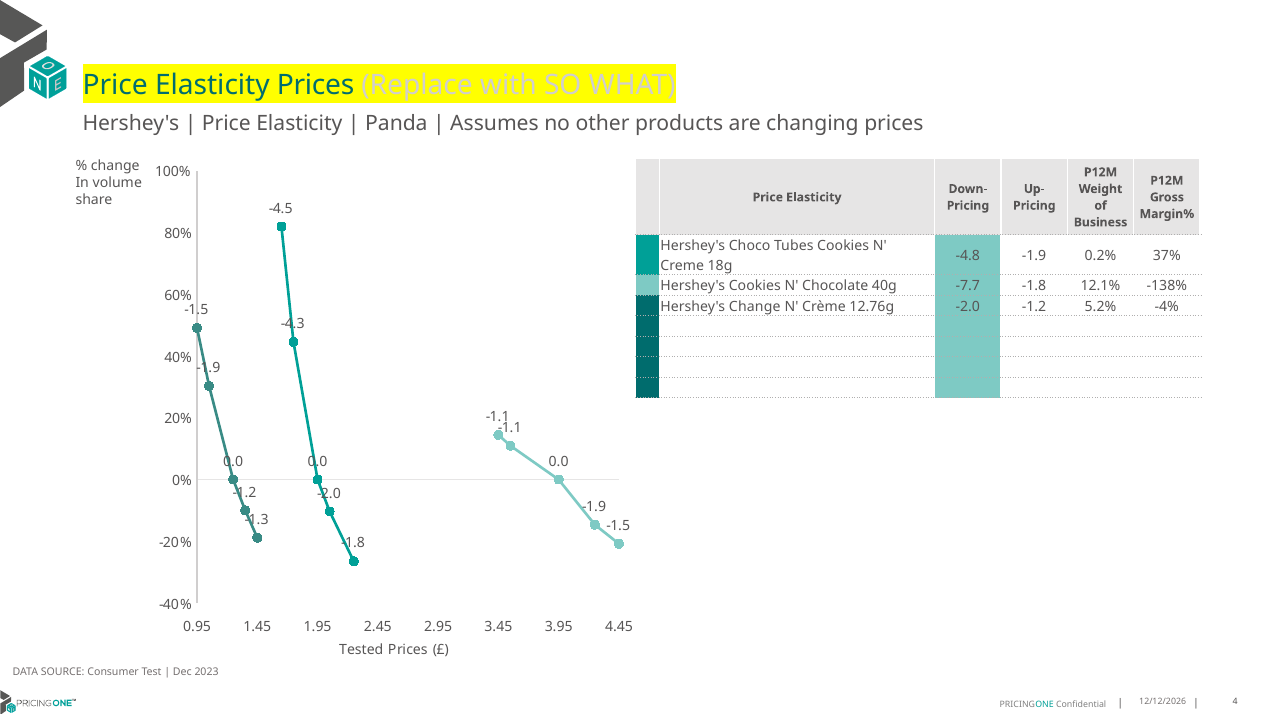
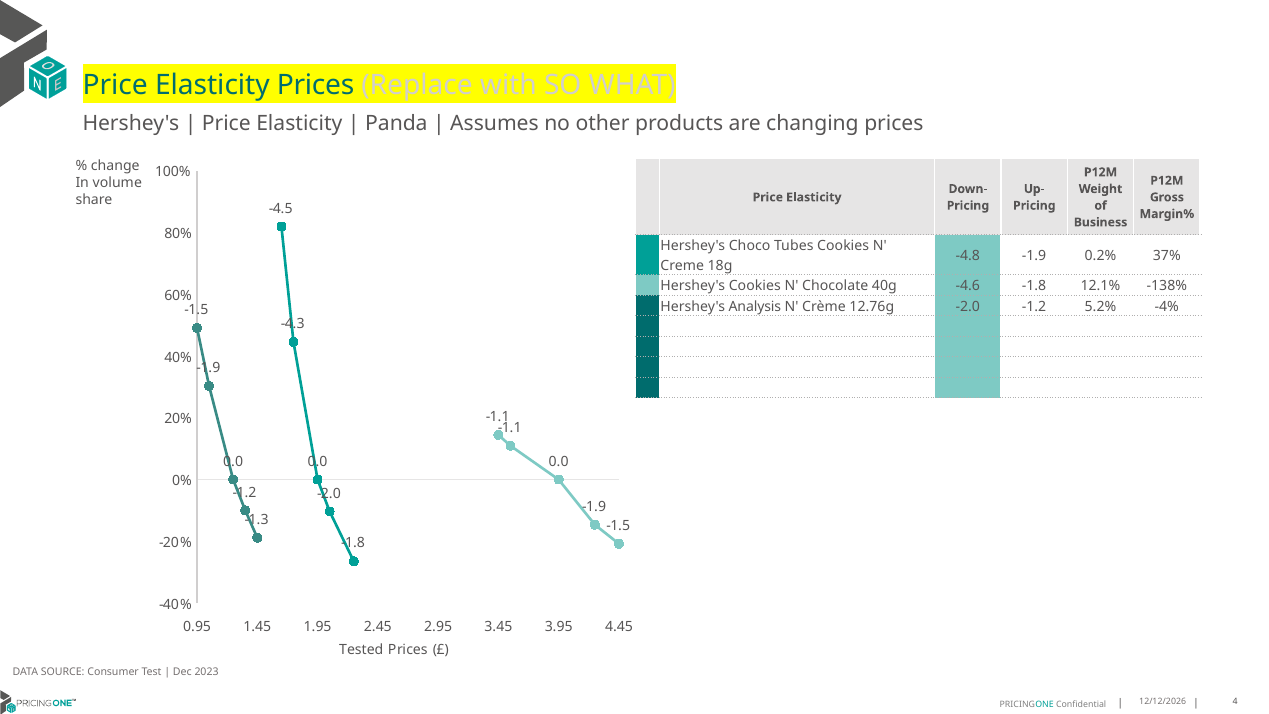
-7.7: -7.7 -> -4.6
Hershey's Change: Change -> Analysis
